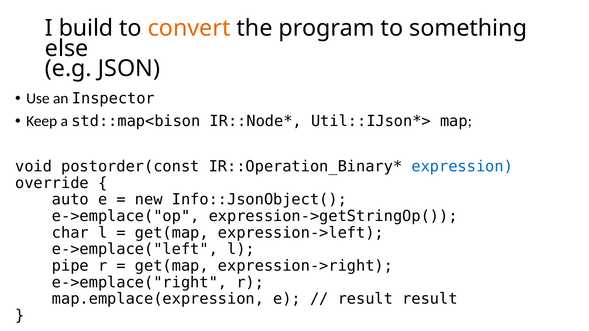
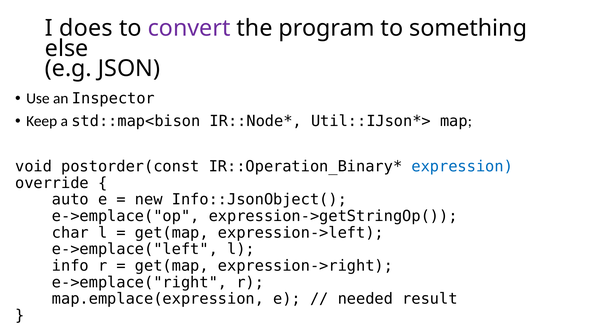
build: build -> does
convert colour: orange -> purple
pipe: pipe -> info
result at (365, 299): result -> needed
